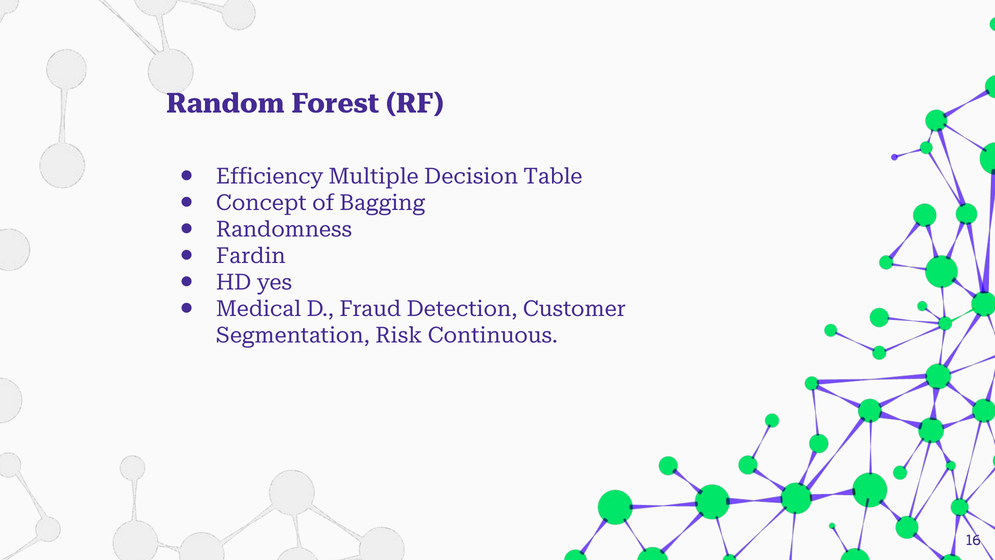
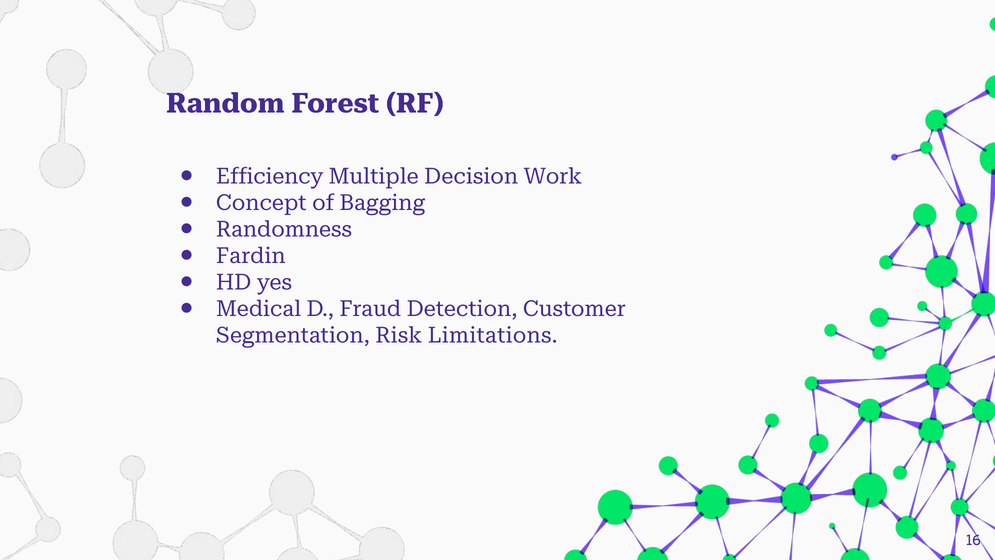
Table: Table -> Work
Continuous: Continuous -> Limitations
